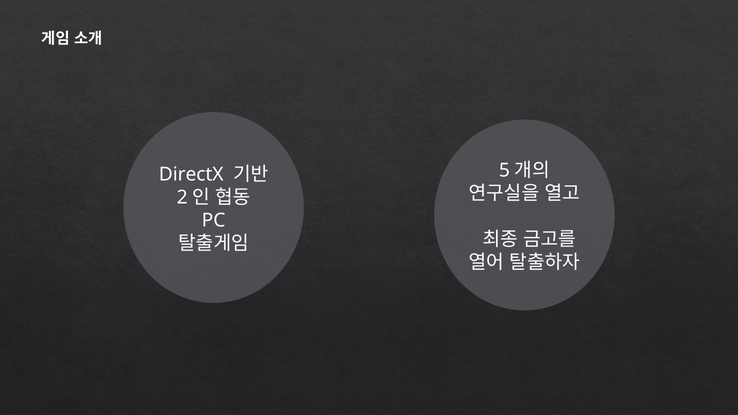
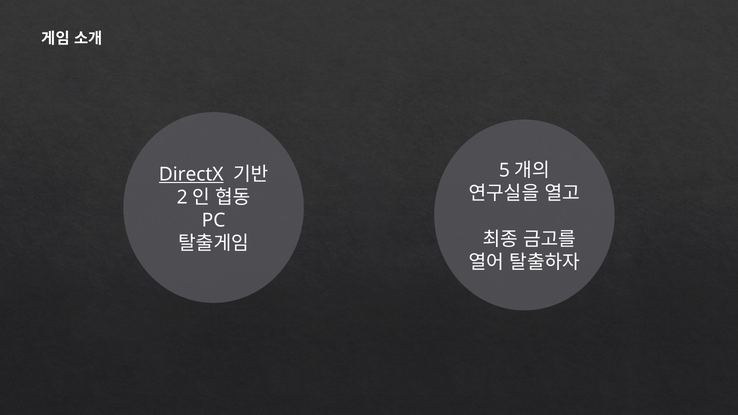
DirectX underline: none -> present
